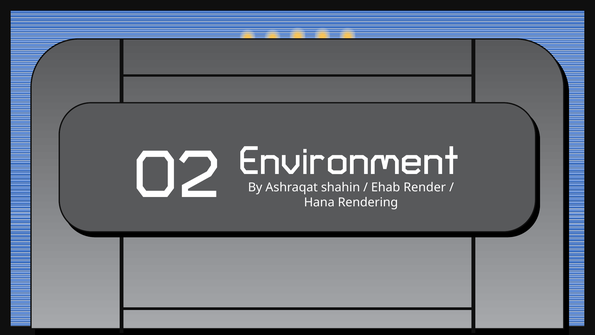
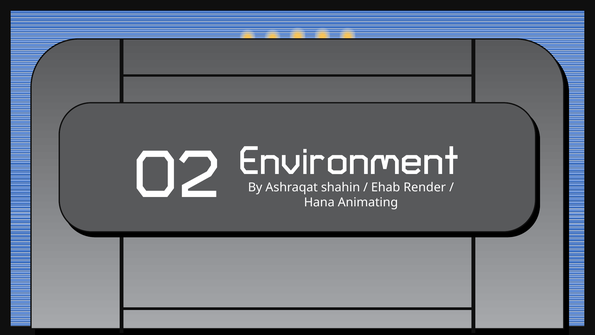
Rendering: Rendering -> Animating
